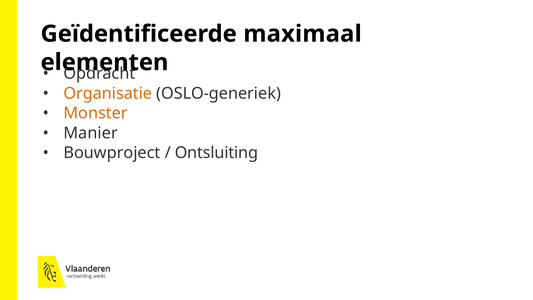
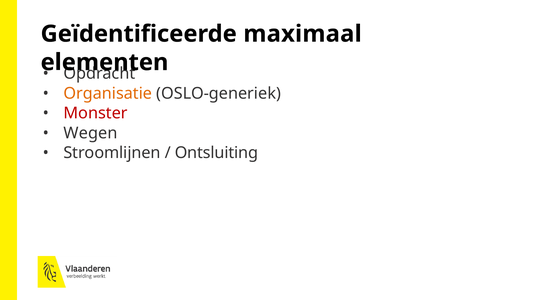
Monster colour: orange -> red
Manier: Manier -> Wegen
Bouwproject: Bouwproject -> Stroomlijnen
